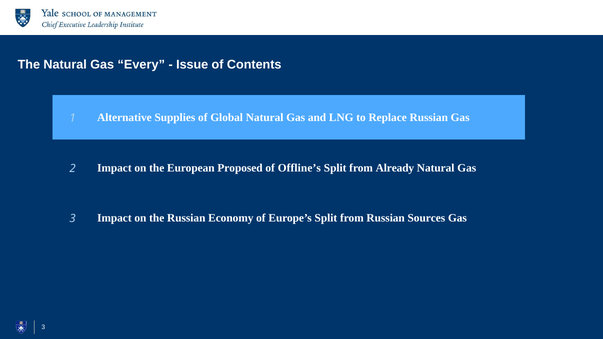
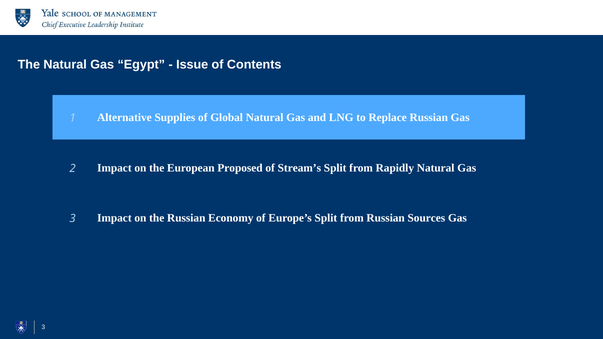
Every: Every -> Egypt
Offline’s: Offline’s -> Stream’s
Already: Already -> Rapidly
